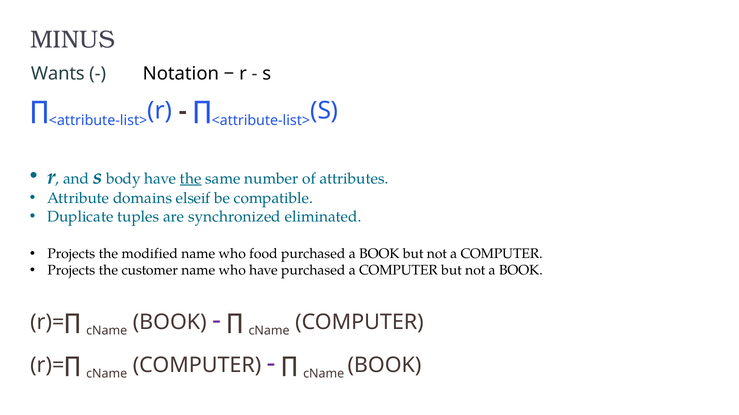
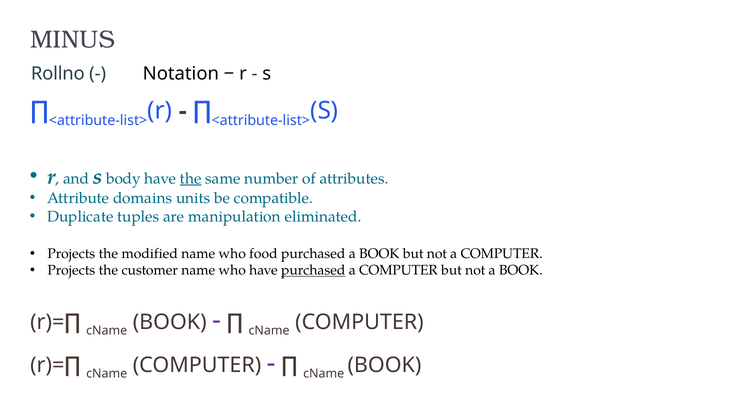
Wants: Wants -> Rollno
elseif: elseif -> units
synchronized: synchronized -> manipulation
purchased at (313, 271) underline: none -> present
